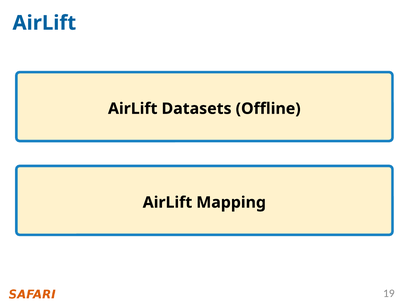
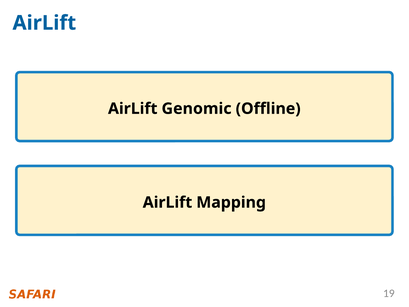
Datasets: Datasets -> Genomic
